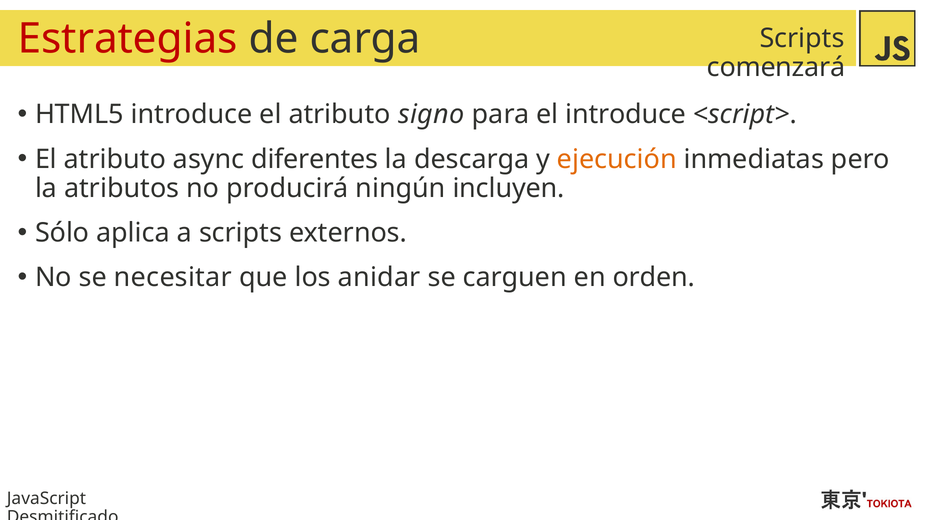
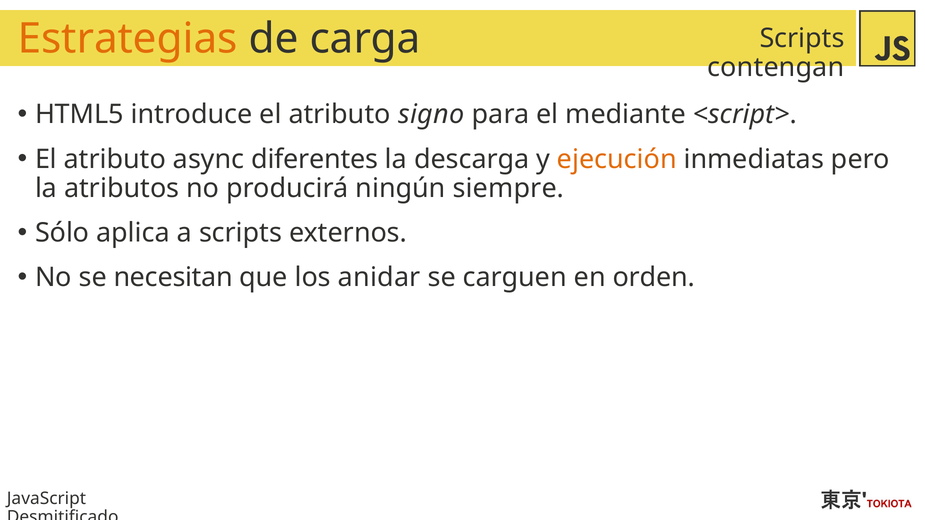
Estrategias colour: red -> orange
comenzará: comenzará -> contengan
el introduce: introduce -> mediante
incluyen: incluyen -> siempre
necesitar: necesitar -> necesitan
